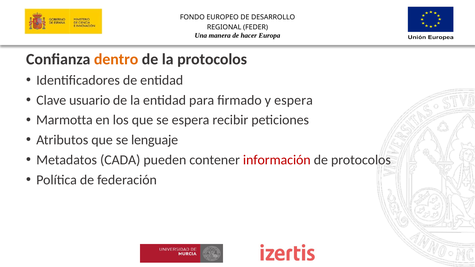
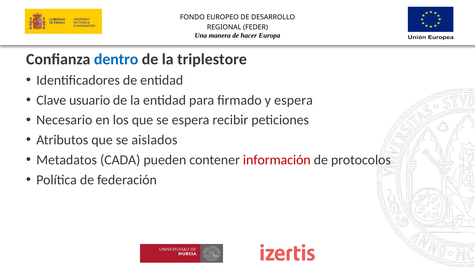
dentro colour: orange -> blue
la protocolos: protocolos -> triplestore
Marmotta: Marmotta -> Necesario
lenguaje: lenguaje -> aislados
